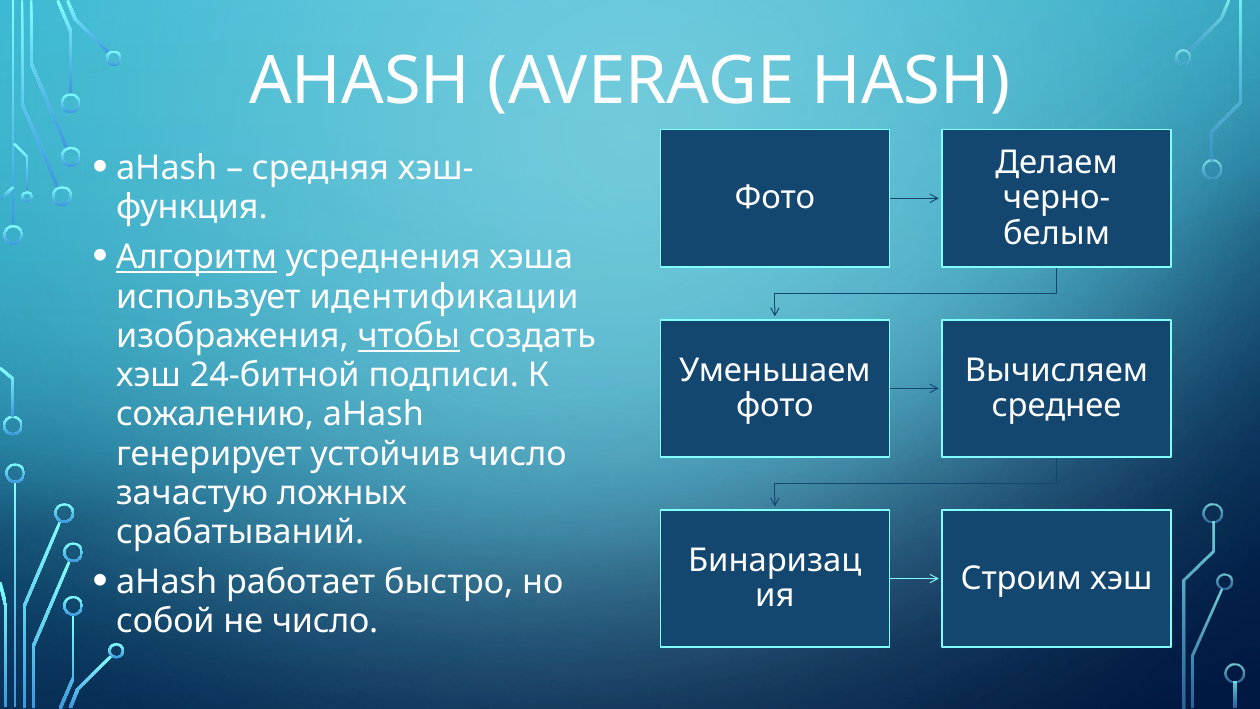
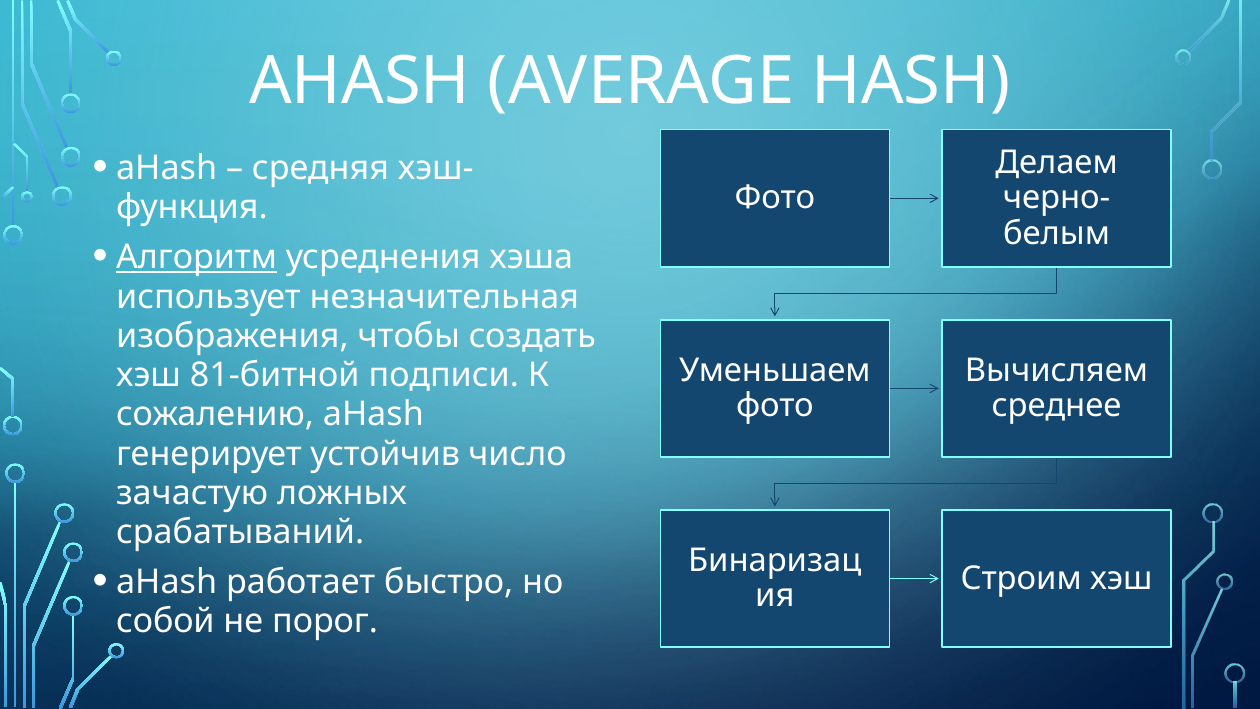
идентификации: идентификации -> незначительная
чтобы underline: present -> none
24-битной: 24-битной -> 81-битной
не число: число -> порог
